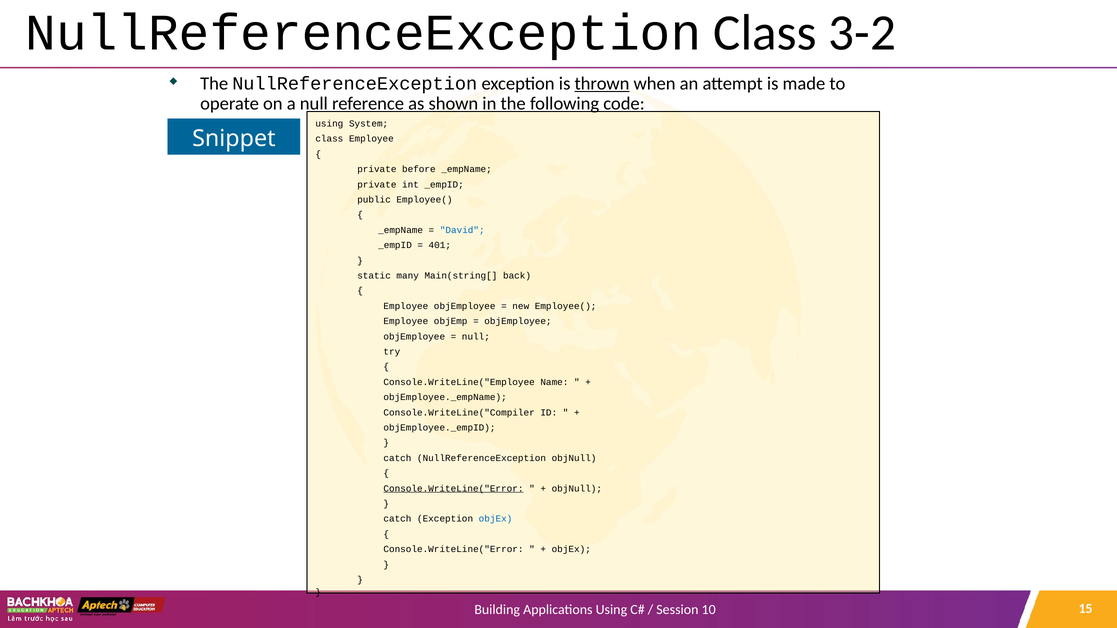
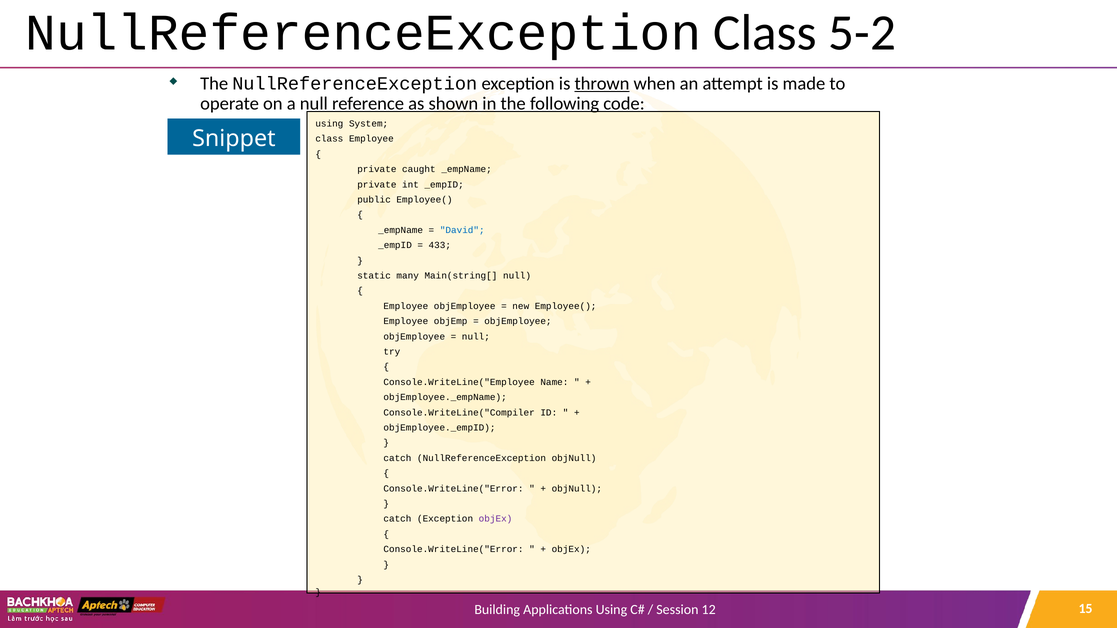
3-2: 3-2 -> 5-2
before: before -> caught
401: 401 -> 433
Main(string[ back: back -> null
Console.WriteLine("Error at (453, 489) underline: present -> none
objEx at (496, 519) colour: blue -> purple
10: 10 -> 12
